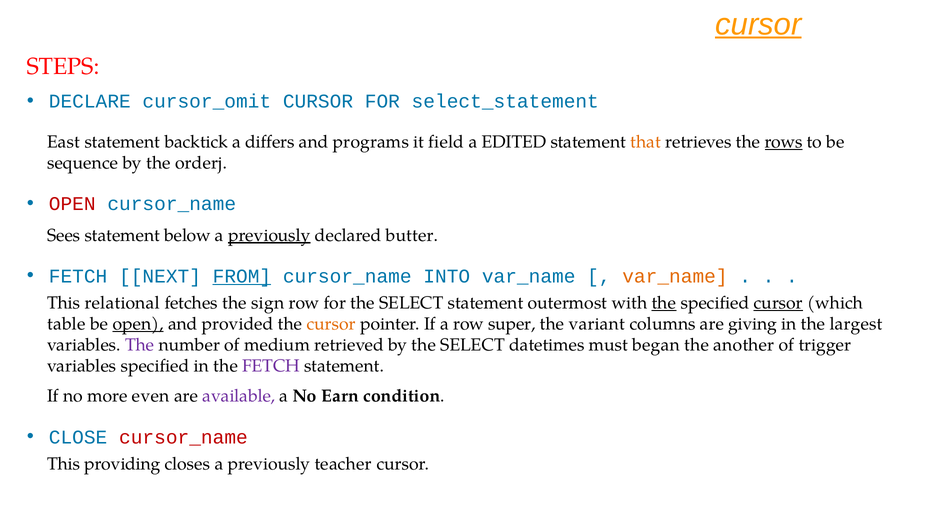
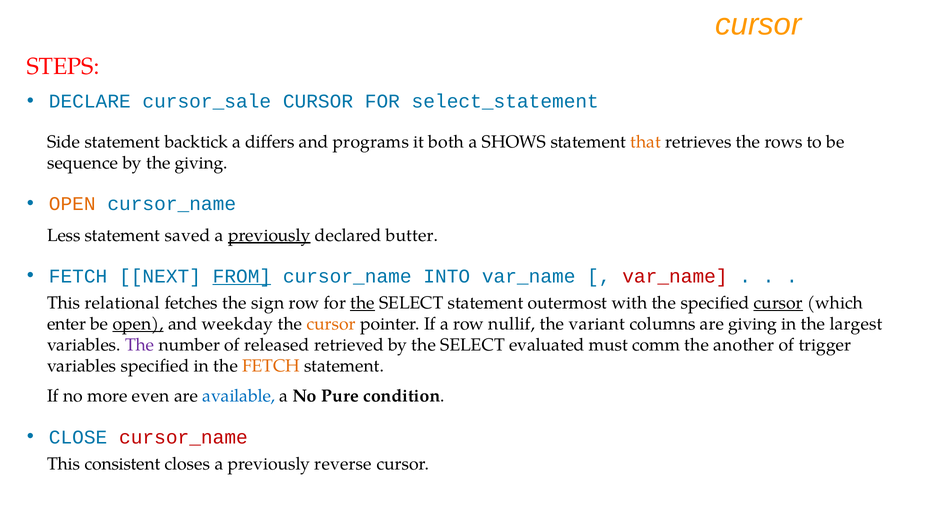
cursor at (758, 24) underline: present -> none
cursor_omit: cursor_omit -> cursor_sale
East: East -> Side
field: field -> both
EDITED: EDITED -> SHOWS
rows underline: present -> none
the orderj: orderj -> giving
OPEN at (72, 204) colour: red -> orange
Sees: Sees -> Less
below: below -> saved
var_name at (675, 276) colour: orange -> red
the at (362, 303) underline: none -> present
the at (664, 303) underline: present -> none
table: table -> enter
provided: provided -> weekday
super: super -> nullif
medium: medium -> released
datetimes: datetimes -> evaluated
began: began -> comm
FETCH at (271, 366) colour: purple -> orange
available colour: purple -> blue
Earn: Earn -> Pure
providing: providing -> consistent
teacher: teacher -> reverse
